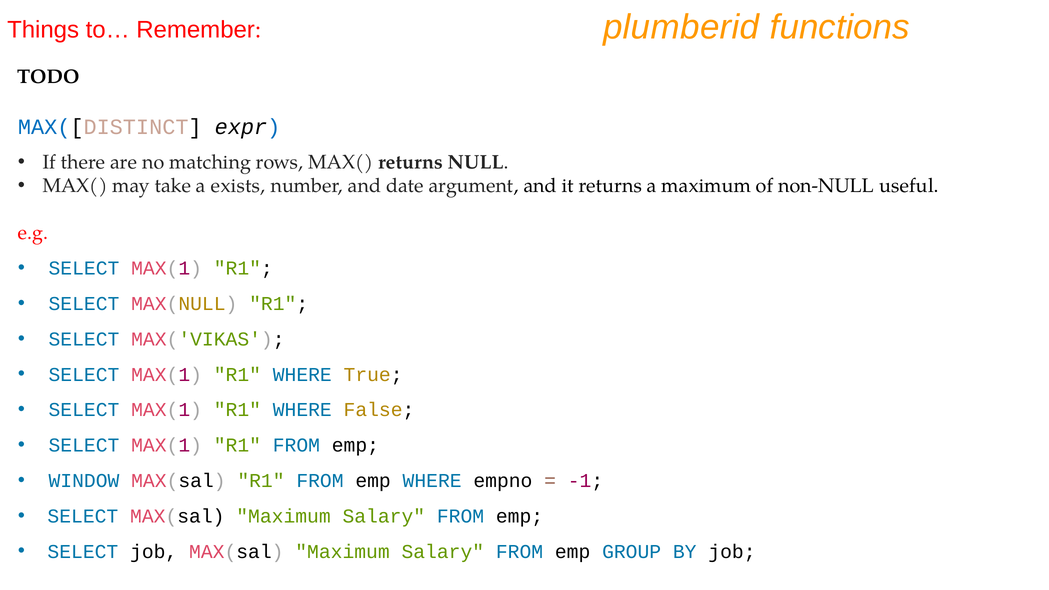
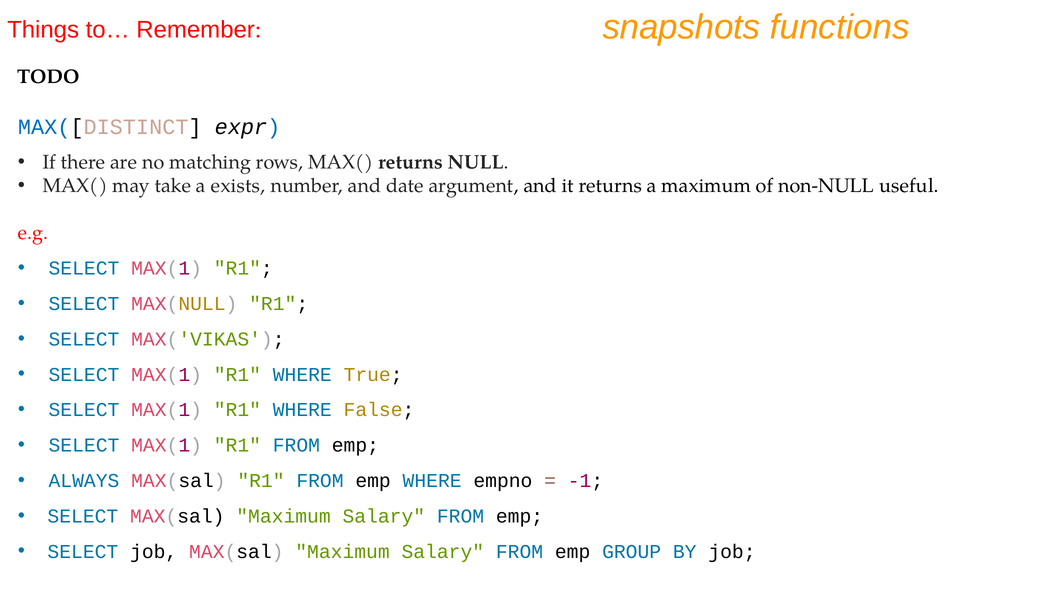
plumberid: plumberid -> snapshots
WINDOW: WINDOW -> ALWAYS
